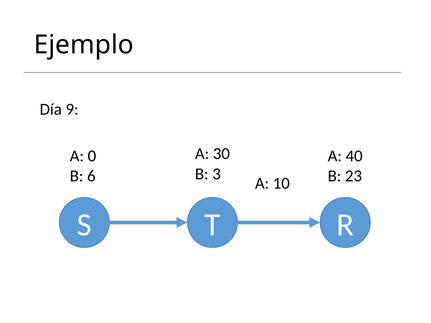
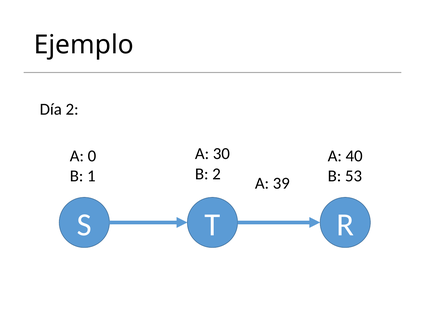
Día 9: 9 -> 2
B 3: 3 -> 2
6: 6 -> 1
23: 23 -> 53
10: 10 -> 39
